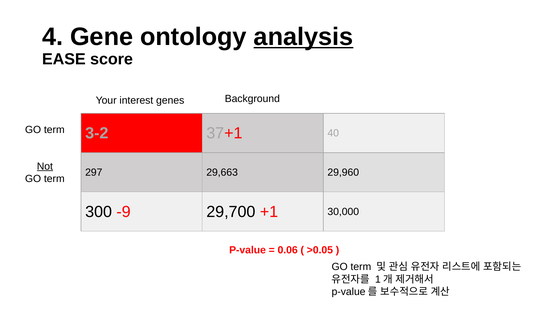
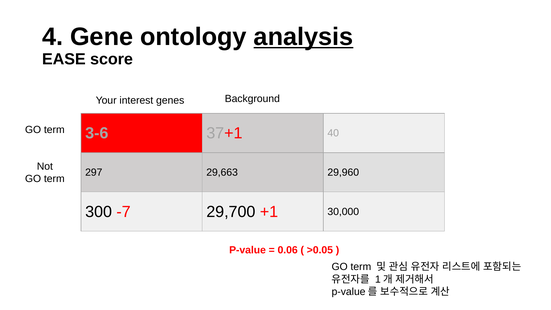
3-2: 3-2 -> 3-6
Not underline: present -> none
-9: -9 -> -7
